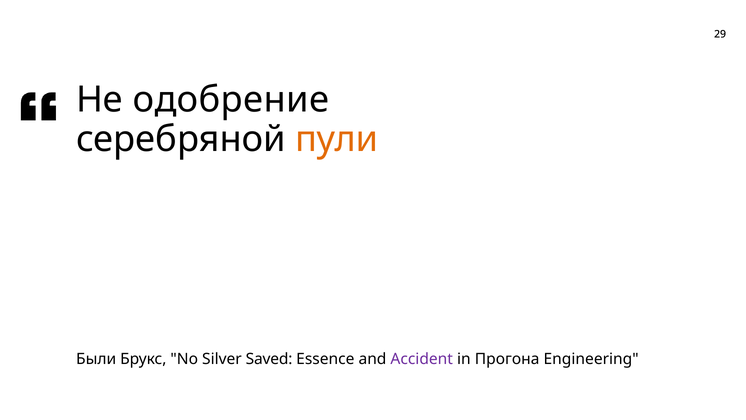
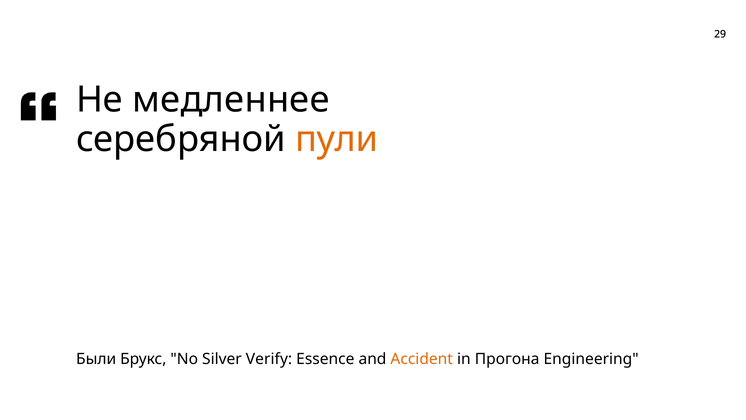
одобрение: одобрение -> медленнее
Saved: Saved -> Verify
Accident colour: purple -> orange
